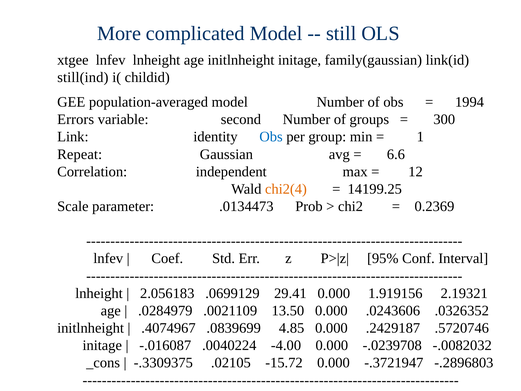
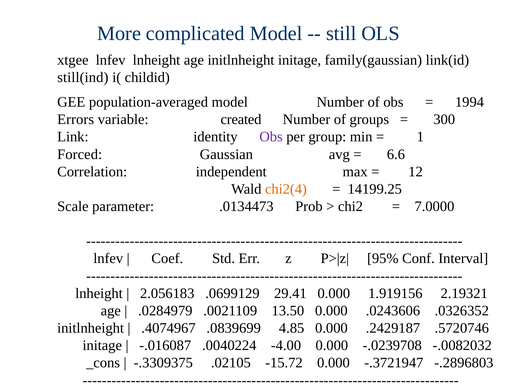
second: second -> created
Obs at (271, 137) colour: blue -> purple
Repeat: Repeat -> Forced
0.2369: 0.2369 -> 7.0000
